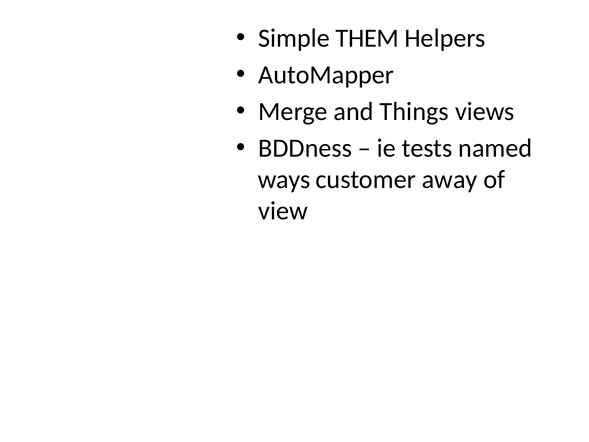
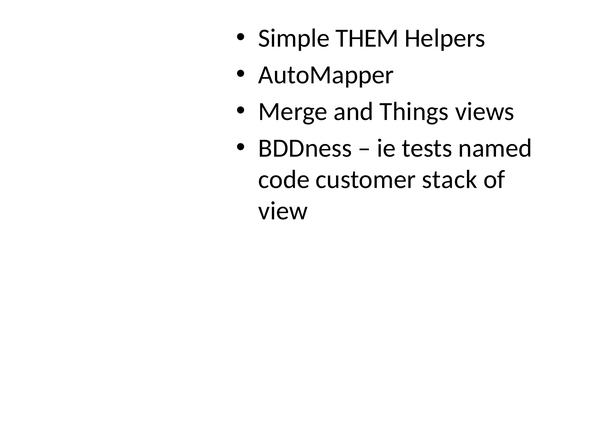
ways: ways -> code
away: away -> stack
